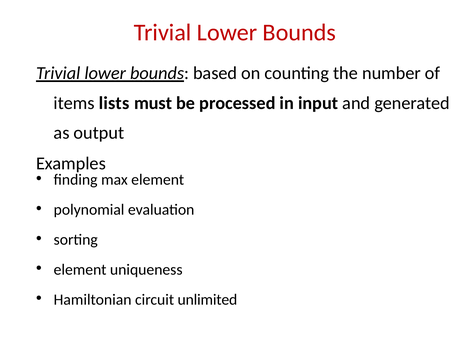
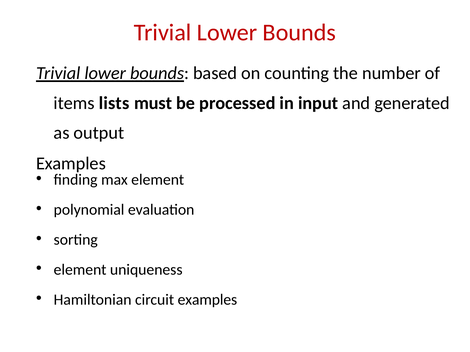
circuit unlimited: unlimited -> examples
